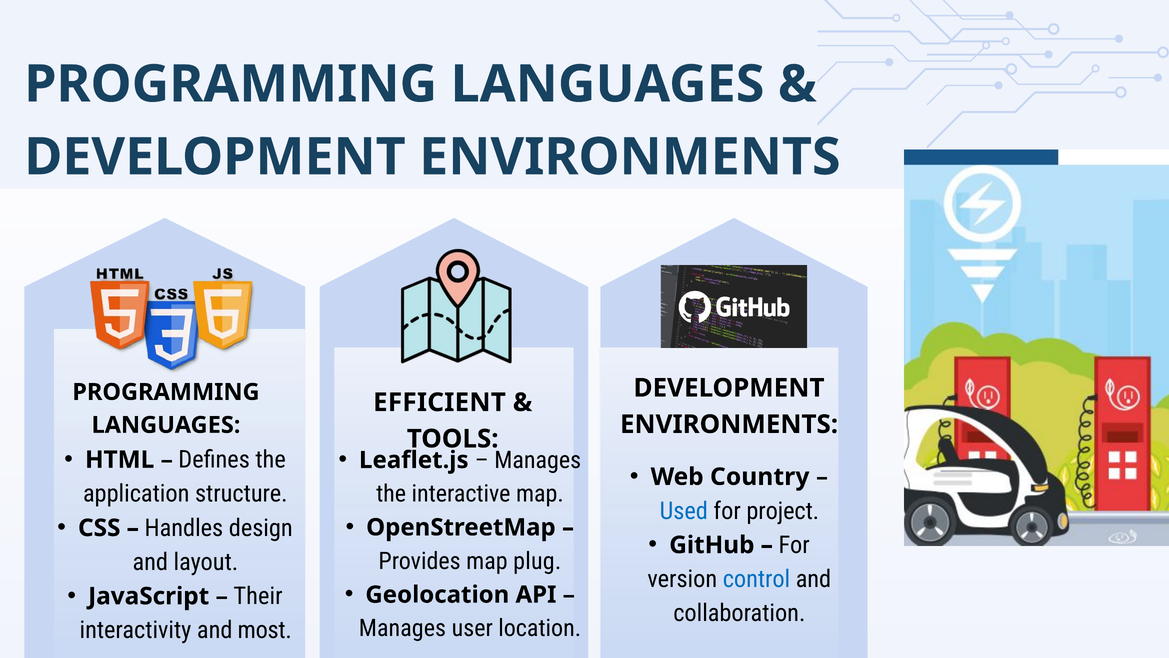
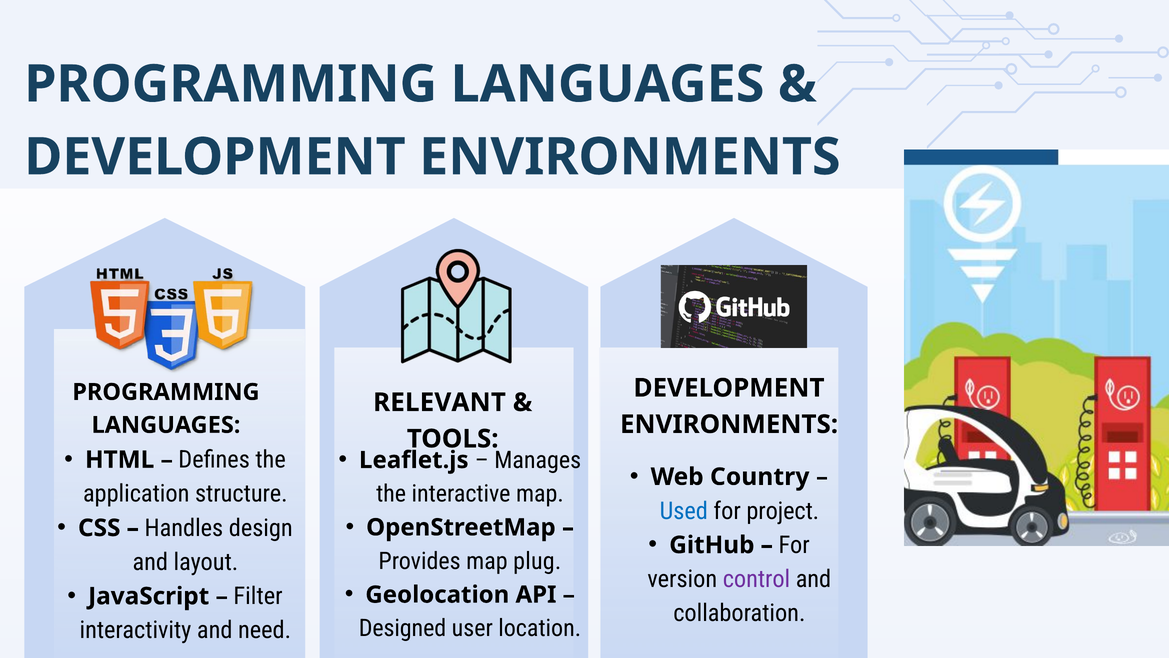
EFFICIENT: EFFICIENT -> RELEVANT
control colour: blue -> purple
Their: Their -> Filter
Manages at (402, 628): Manages -> Designed
most: most -> need
